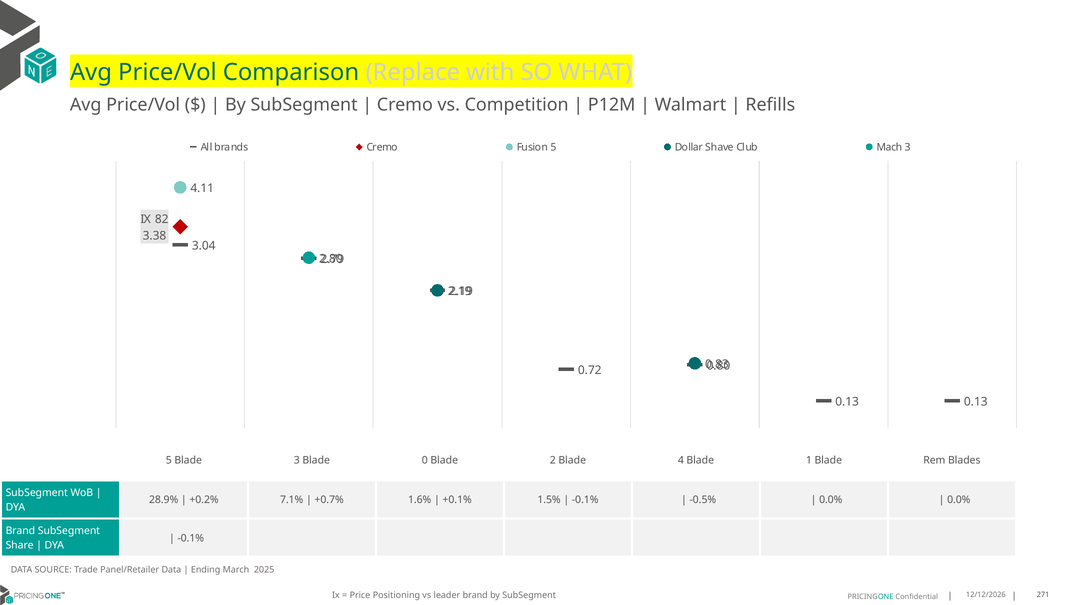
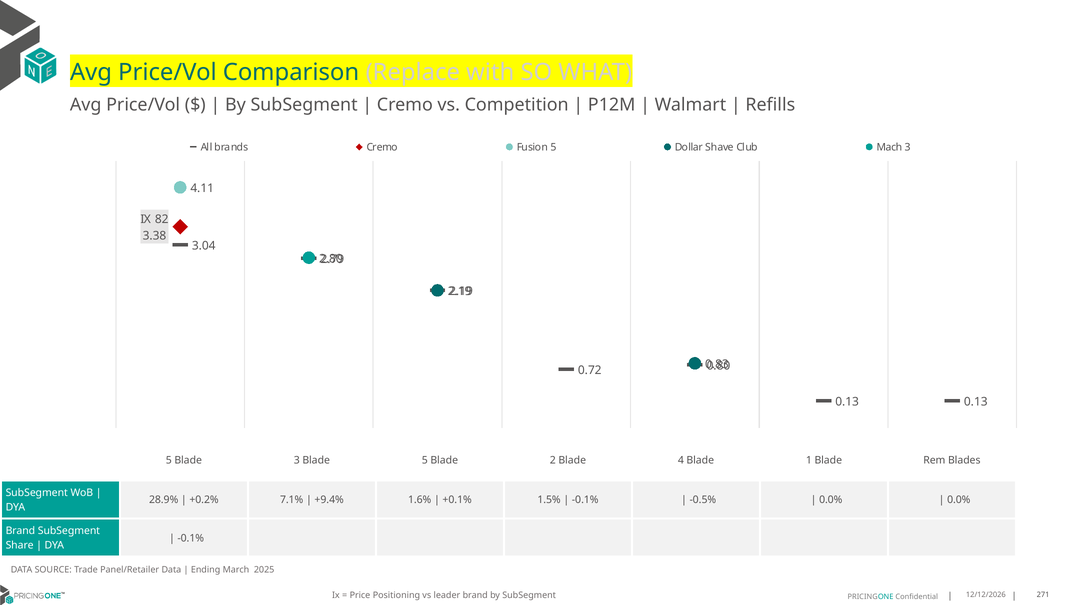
Blade 0: 0 -> 5
+0.7%: +0.7% -> +9.4%
